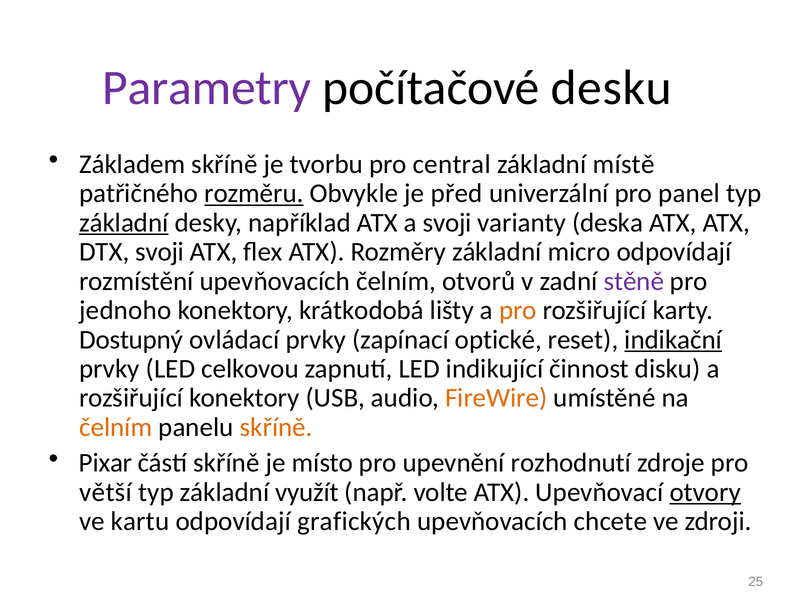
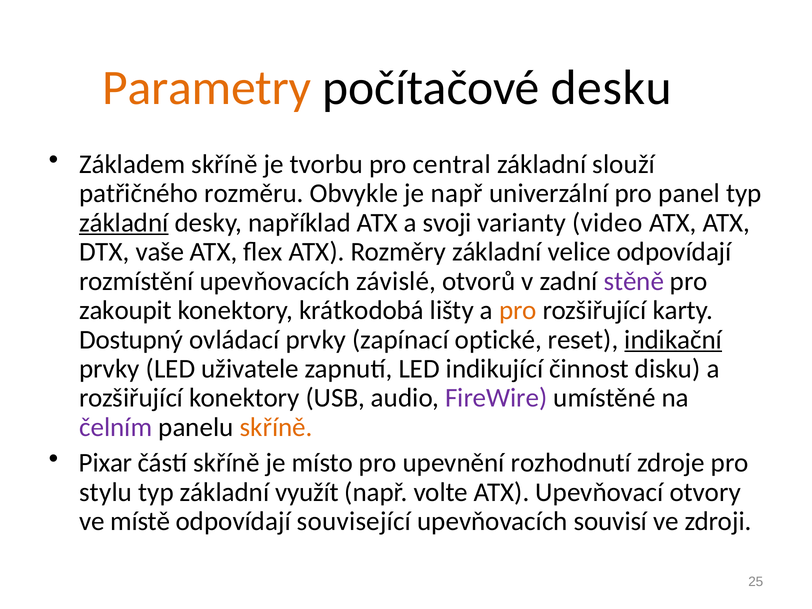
Parametry colour: purple -> orange
místě: místě -> slouží
rozměru underline: present -> none
je před: před -> např
deska: deska -> video
DTX svoji: svoji -> vaše
micro: micro -> velice
upevňovacích čelním: čelním -> závislé
jednoho: jednoho -> zakoupit
celkovou: celkovou -> uživatele
FireWire colour: orange -> purple
čelním at (116, 427) colour: orange -> purple
větší: větší -> stylu
otvory underline: present -> none
kartu: kartu -> místě
grafických: grafických -> související
chcete: chcete -> souvisí
